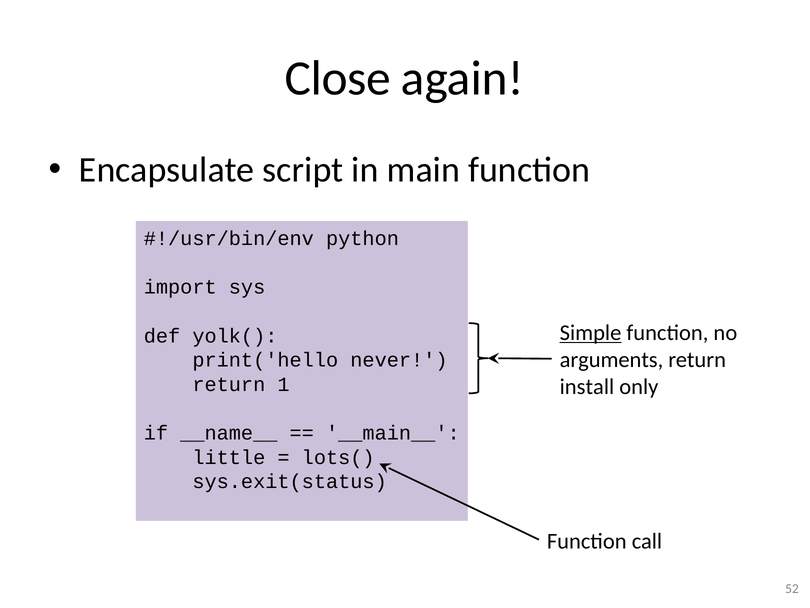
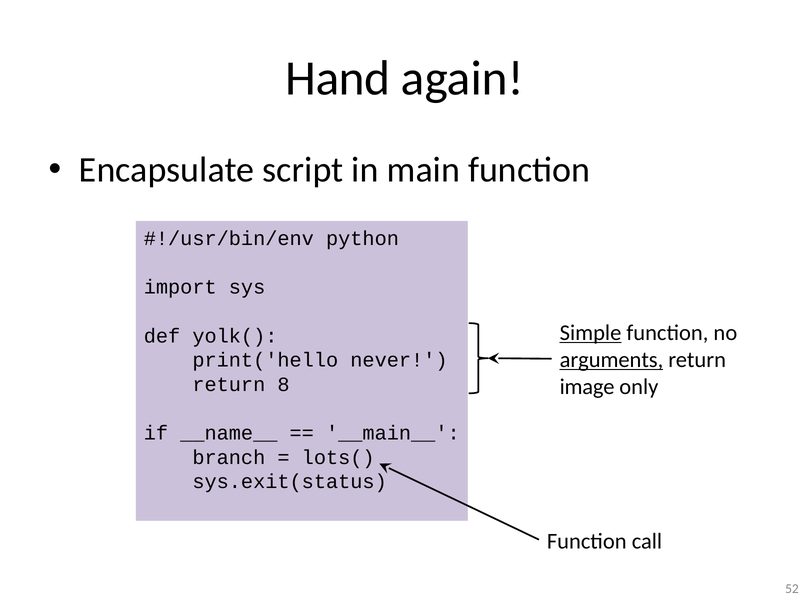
Close: Close -> Hand
arguments underline: none -> present
1: 1 -> 8
install: install -> image
little: little -> branch
